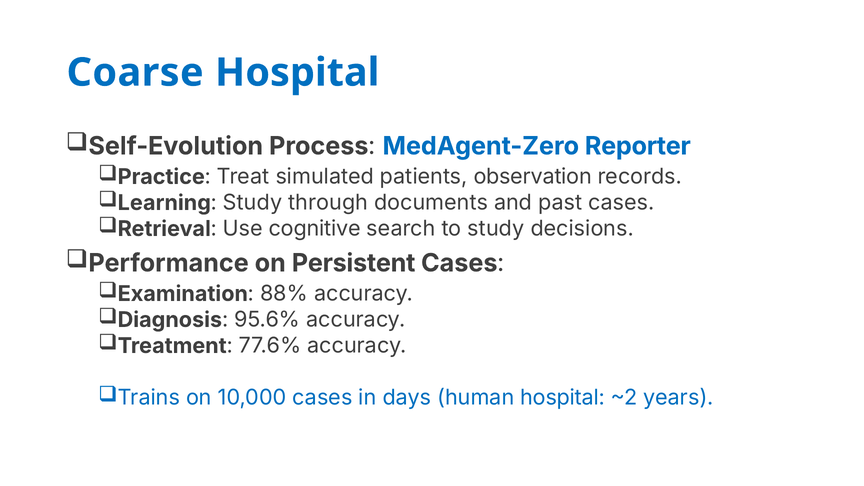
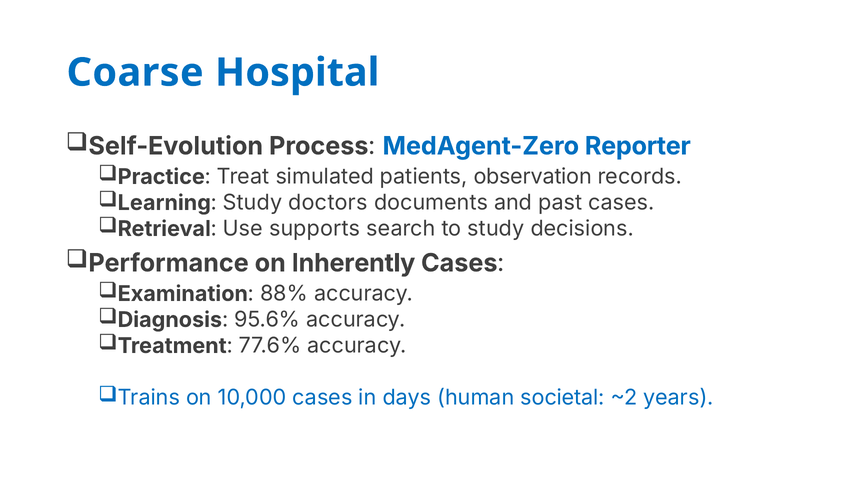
through: through -> doctors
cognitive: cognitive -> supports
Persistent: Persistent -> Inherently
human hospital: hospital -> societal
